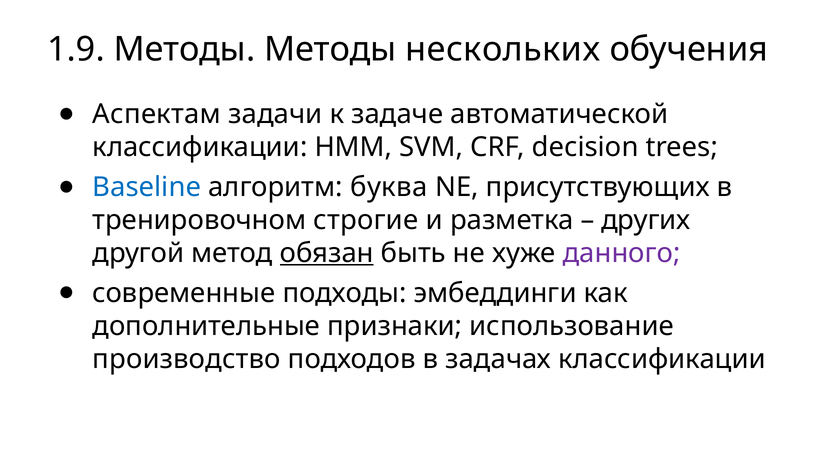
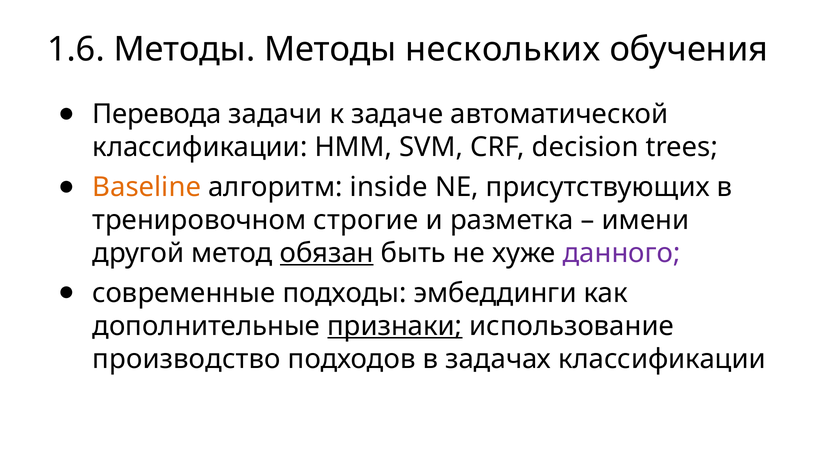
1.9: 1.9 -> 1.6
Аспектам: Аспектам -> Перевода
Baseline colour: blue -> orange
буква: буква -> inside
других: других -> имени
признаки underline: none -> present
